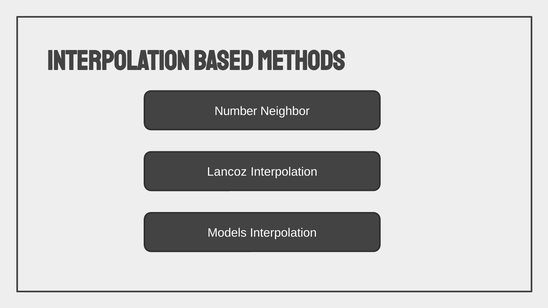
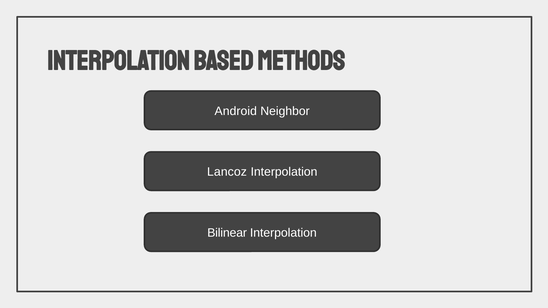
Number: Number -> Android
Models: Models -> Bilinear
